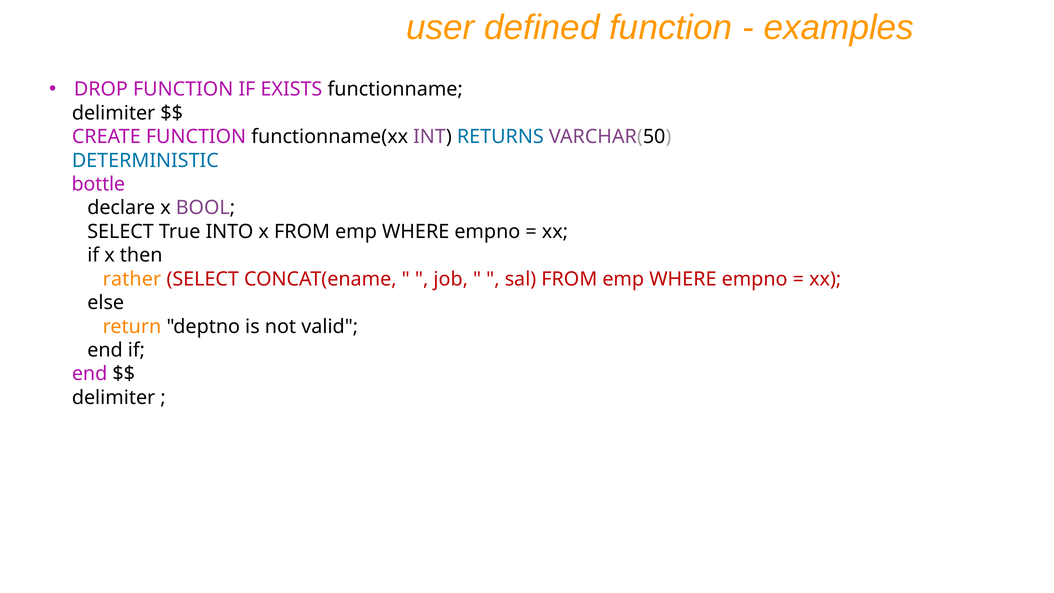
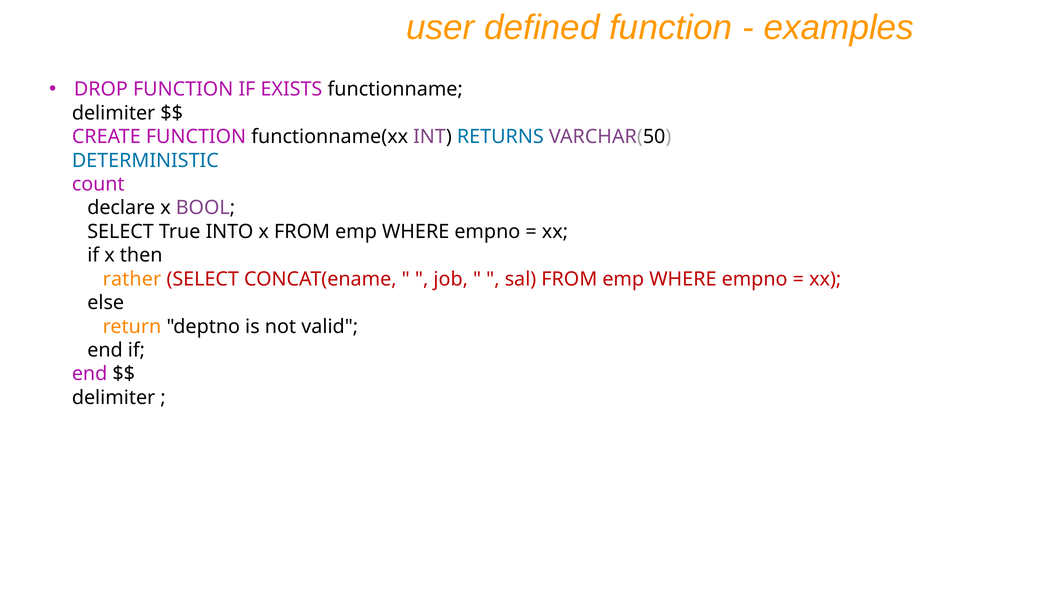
bottle: bottle -> count
